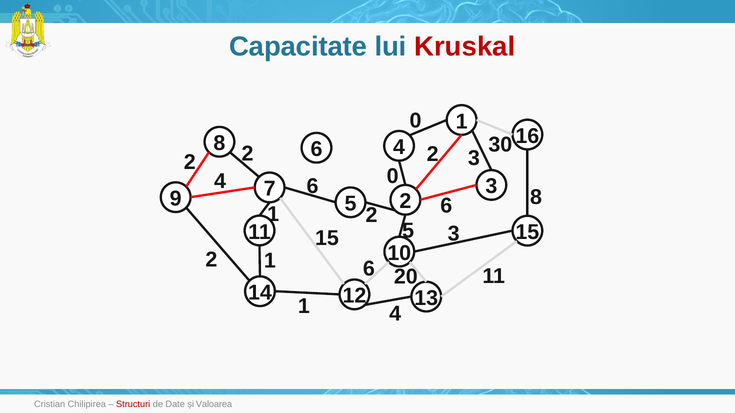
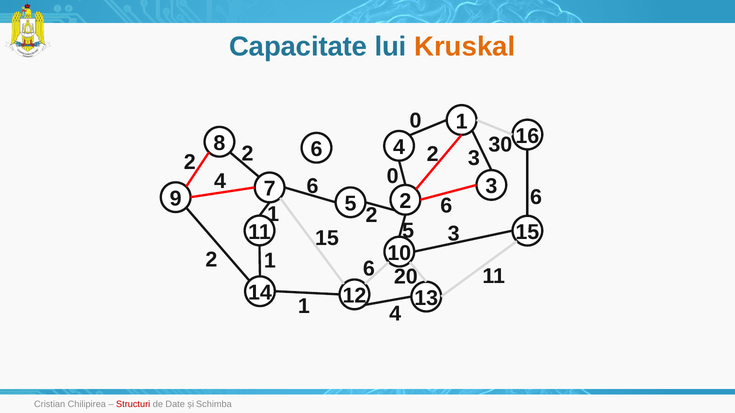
Kruskal colour: red -> orange
8 at (536, 197): 8 -> 6
Valoarea: Valoarea -> Schimba
